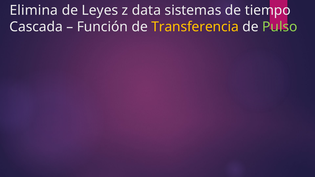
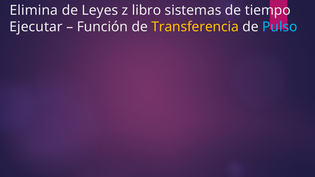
data: data -> libro
Cascada: Cascada -> Ejecutar
Pulso colour: light green -> light blue
